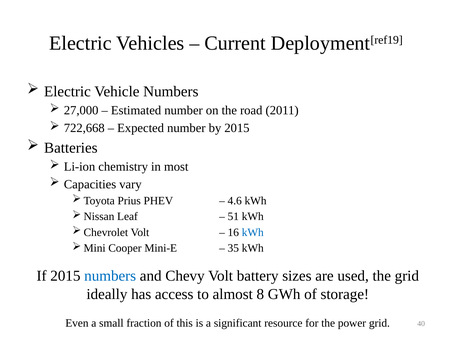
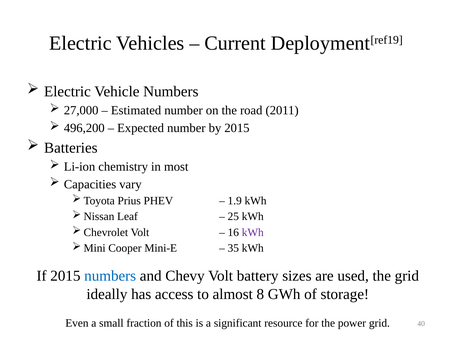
722,668: 722,668 -> 496,200
4.6: 4.6 -> 1.9
51: 51 -> 25
kWh at (253, 232) colour: blue -> purple
